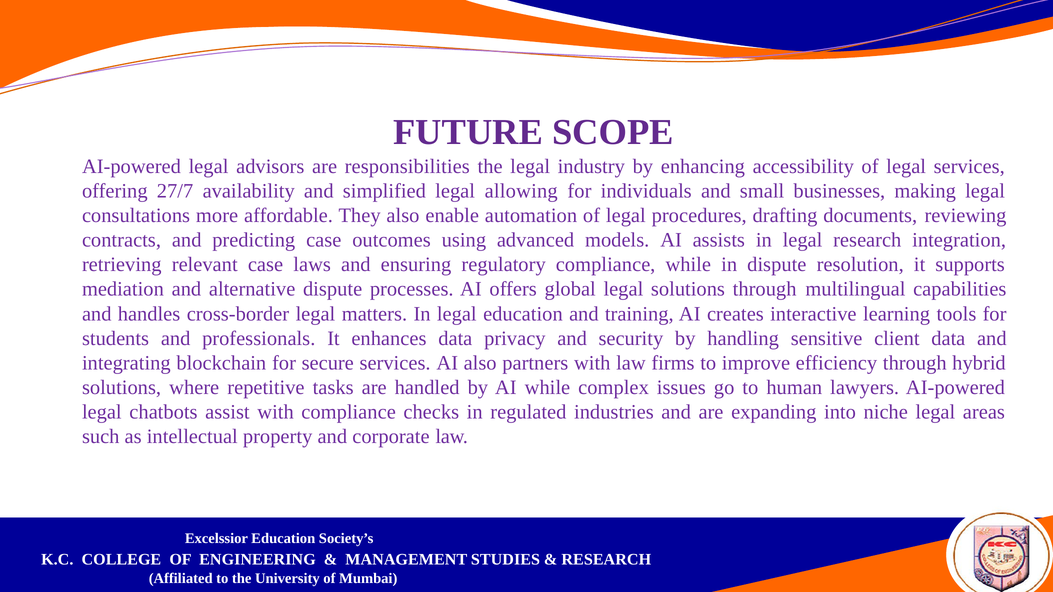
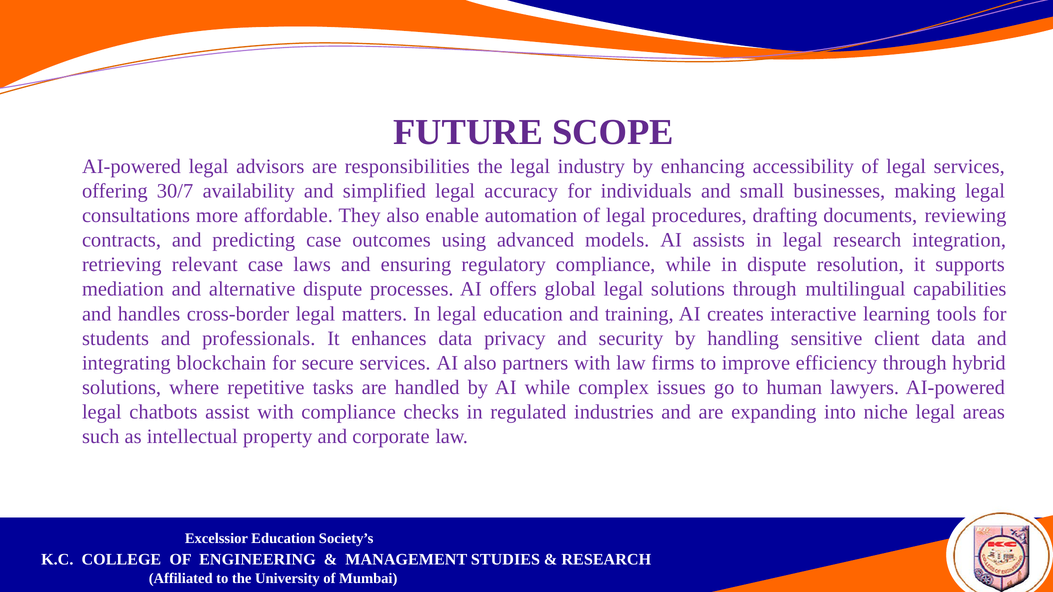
27/7: 27/7 -> 30/7
allowing: allowing -> accuracy
